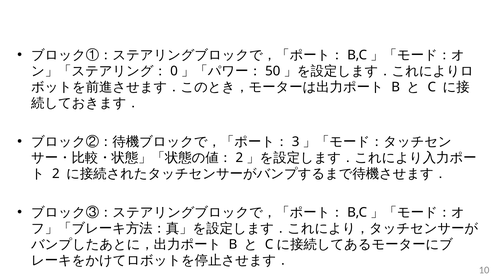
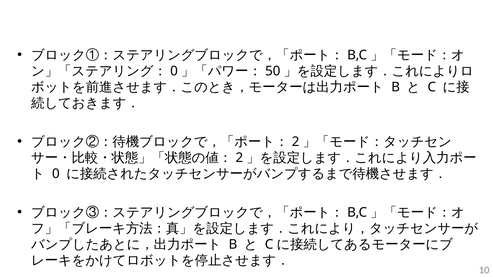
3 at (296, 142): 3 -> 2
2 at (56, 174): 2 -> 0
